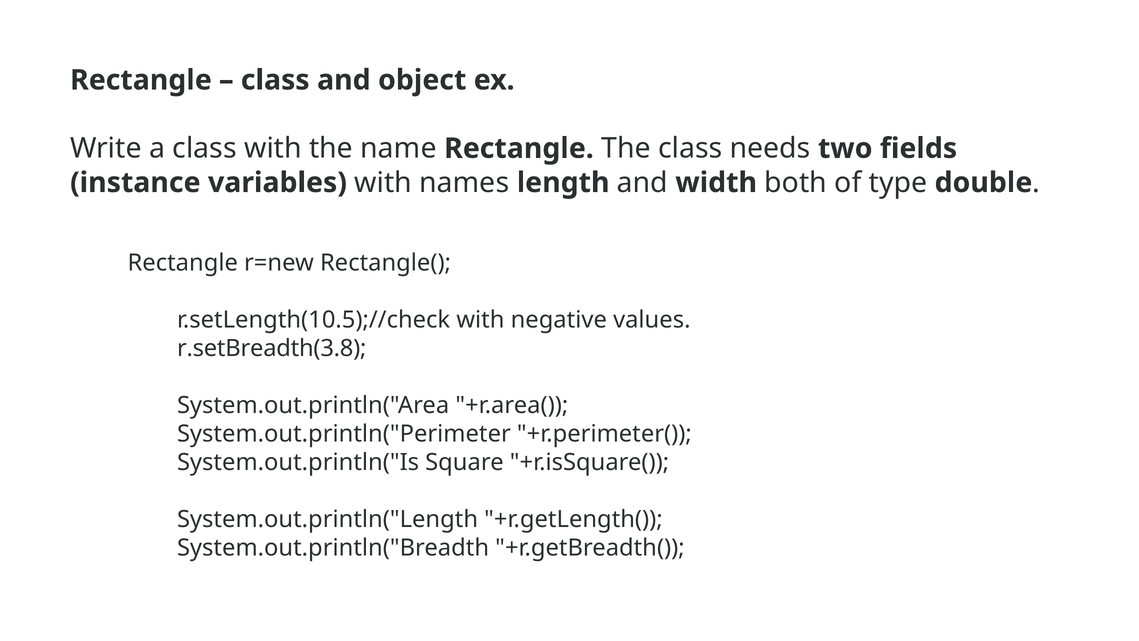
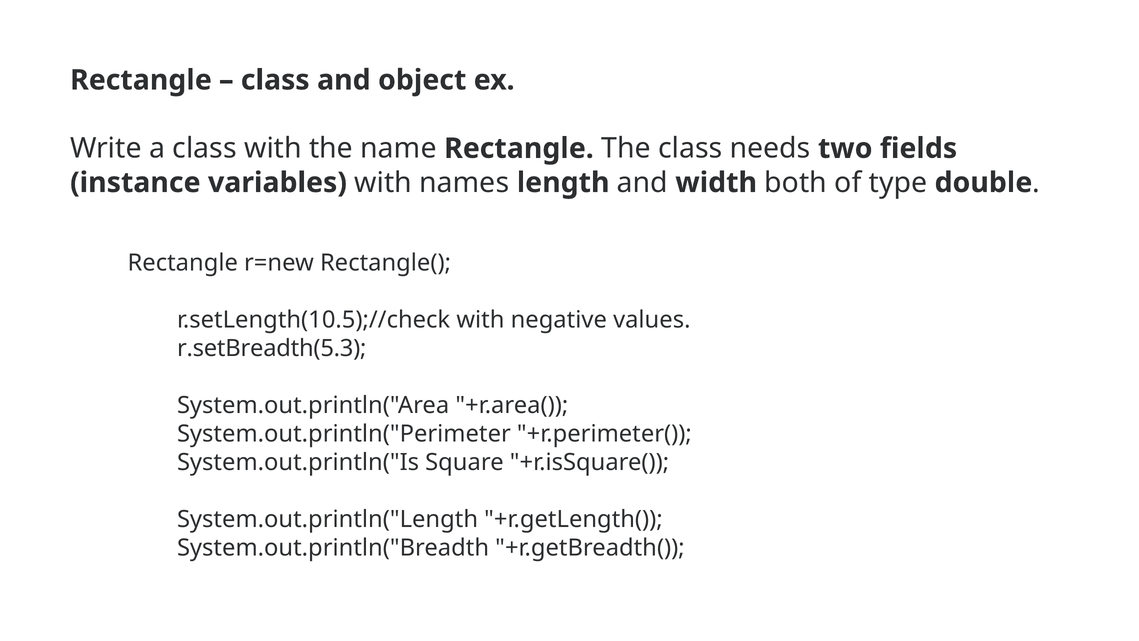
r.setBreadth(3.8: r.setBreadth(3.8 -> r.setBreadth(5.3
